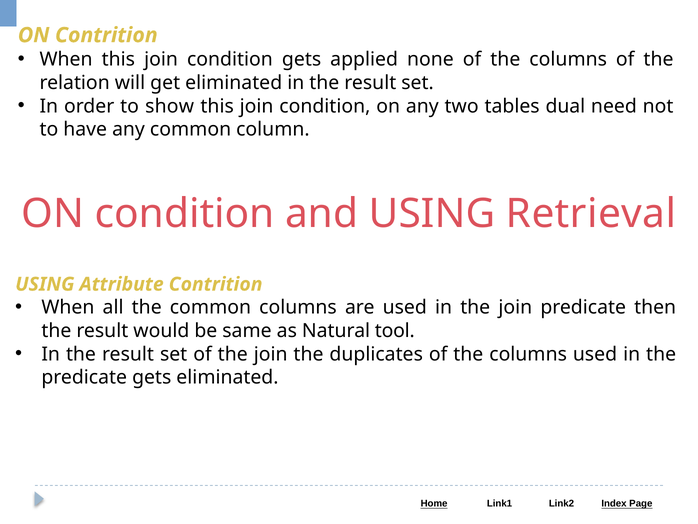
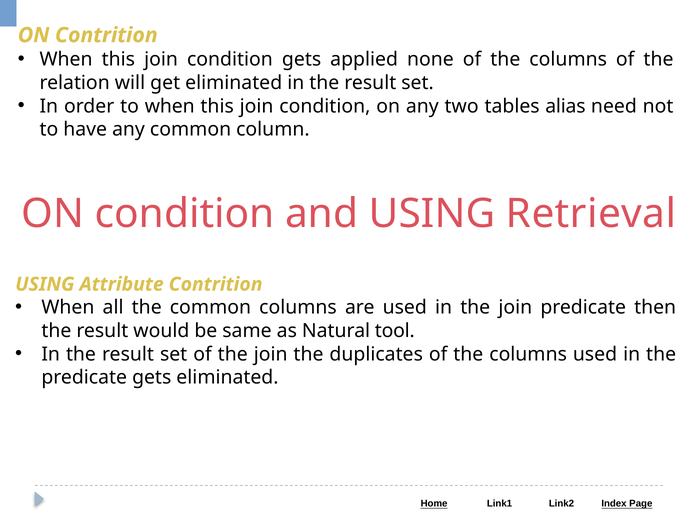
to show: show -> when
dual: dual -> alias
